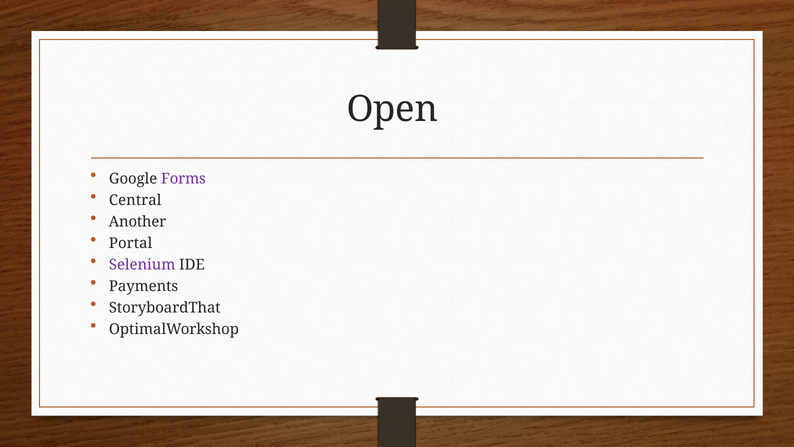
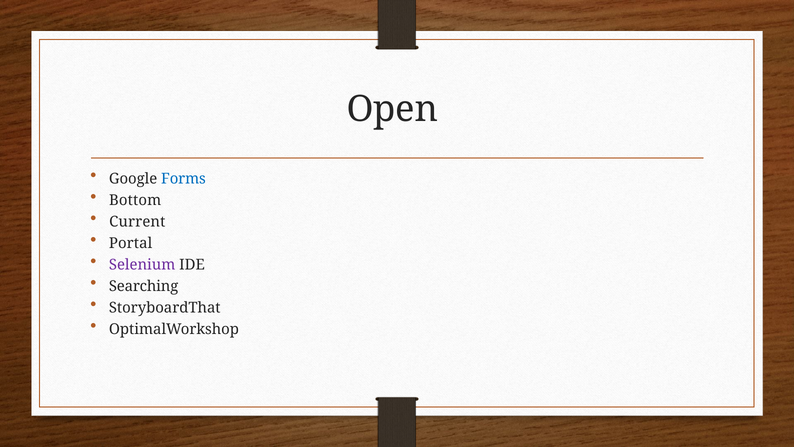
Forms colour: purple -> blue
Central: Central -> Bottom
Another: Another -> Current
Payments: Payments -> Searching
